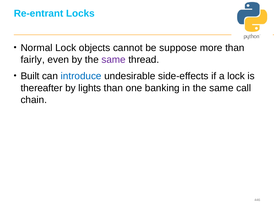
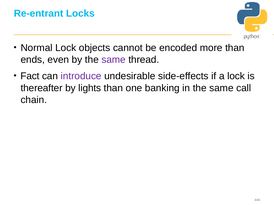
suppose: suppose -> encoded
fairly: fairly -> ends
Built: Built -> Fact
introduce colour: blue -> purple
